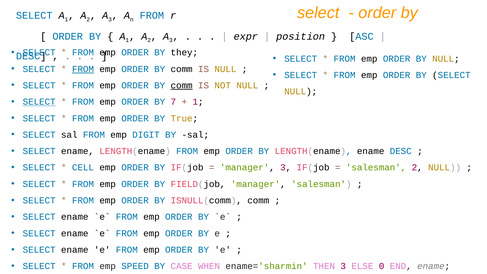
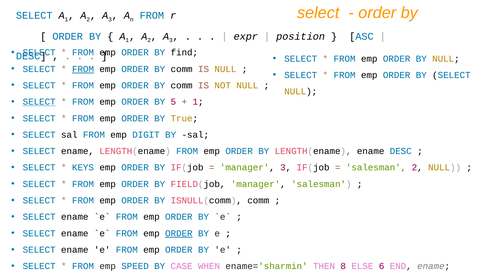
they: they -> find
comm at (182, 85) underline: present -> none
7: 7 -> 5
CELL: CELL -> KEYS
ORDER at (179, 233) underline: none -> present
THEN 3: 3 -> 8
0: 0 -> 6
